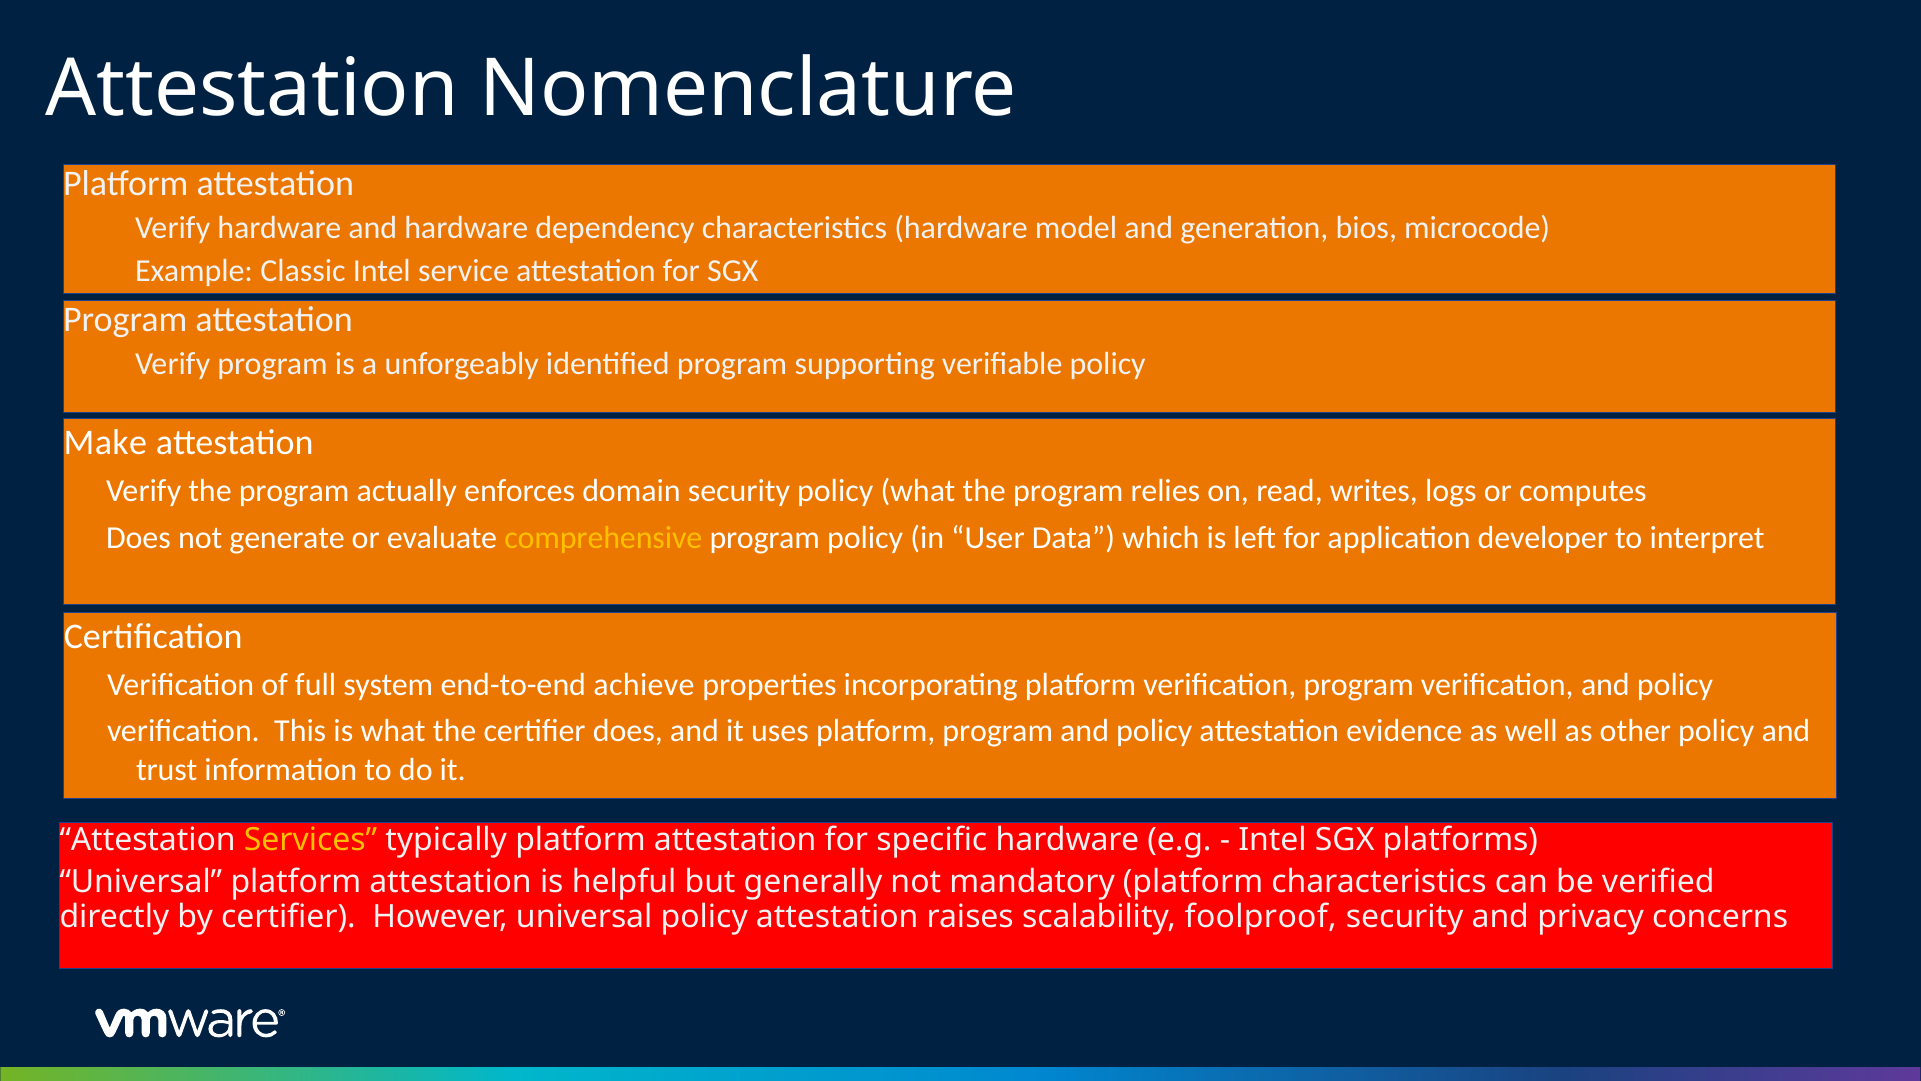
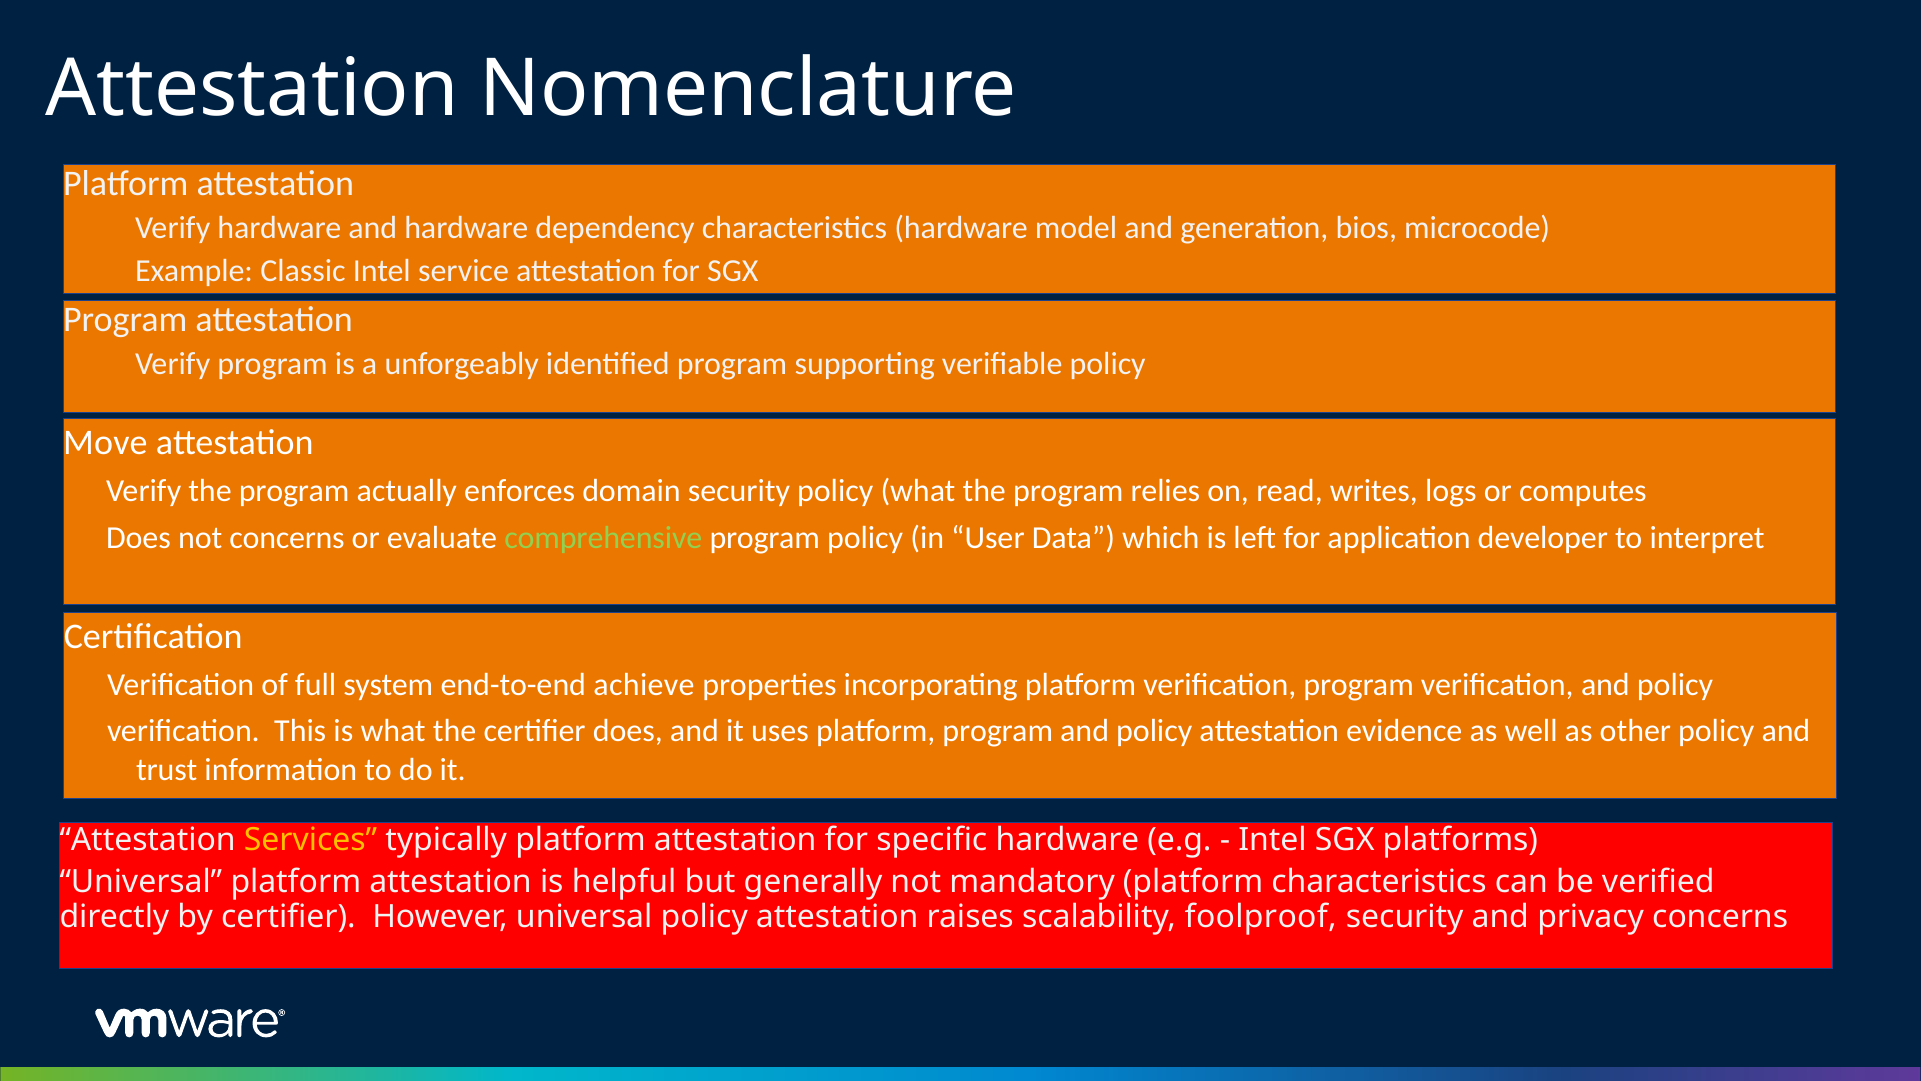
Make: Make -> Move
not generate: generate -> concerns
comprehensive colour: yellow -> light green
